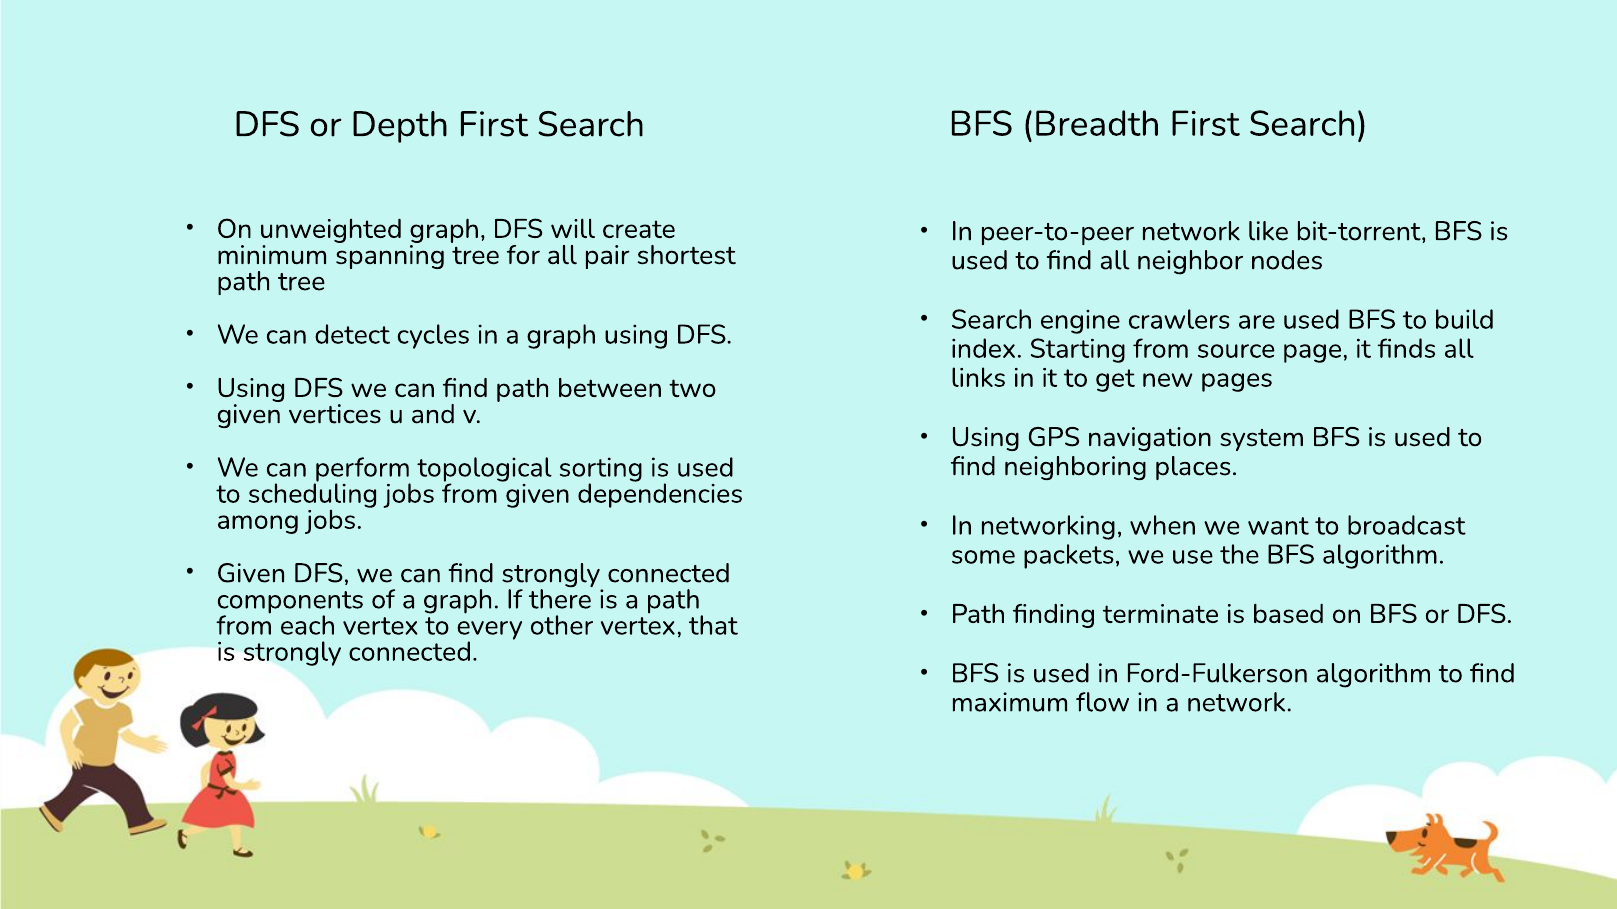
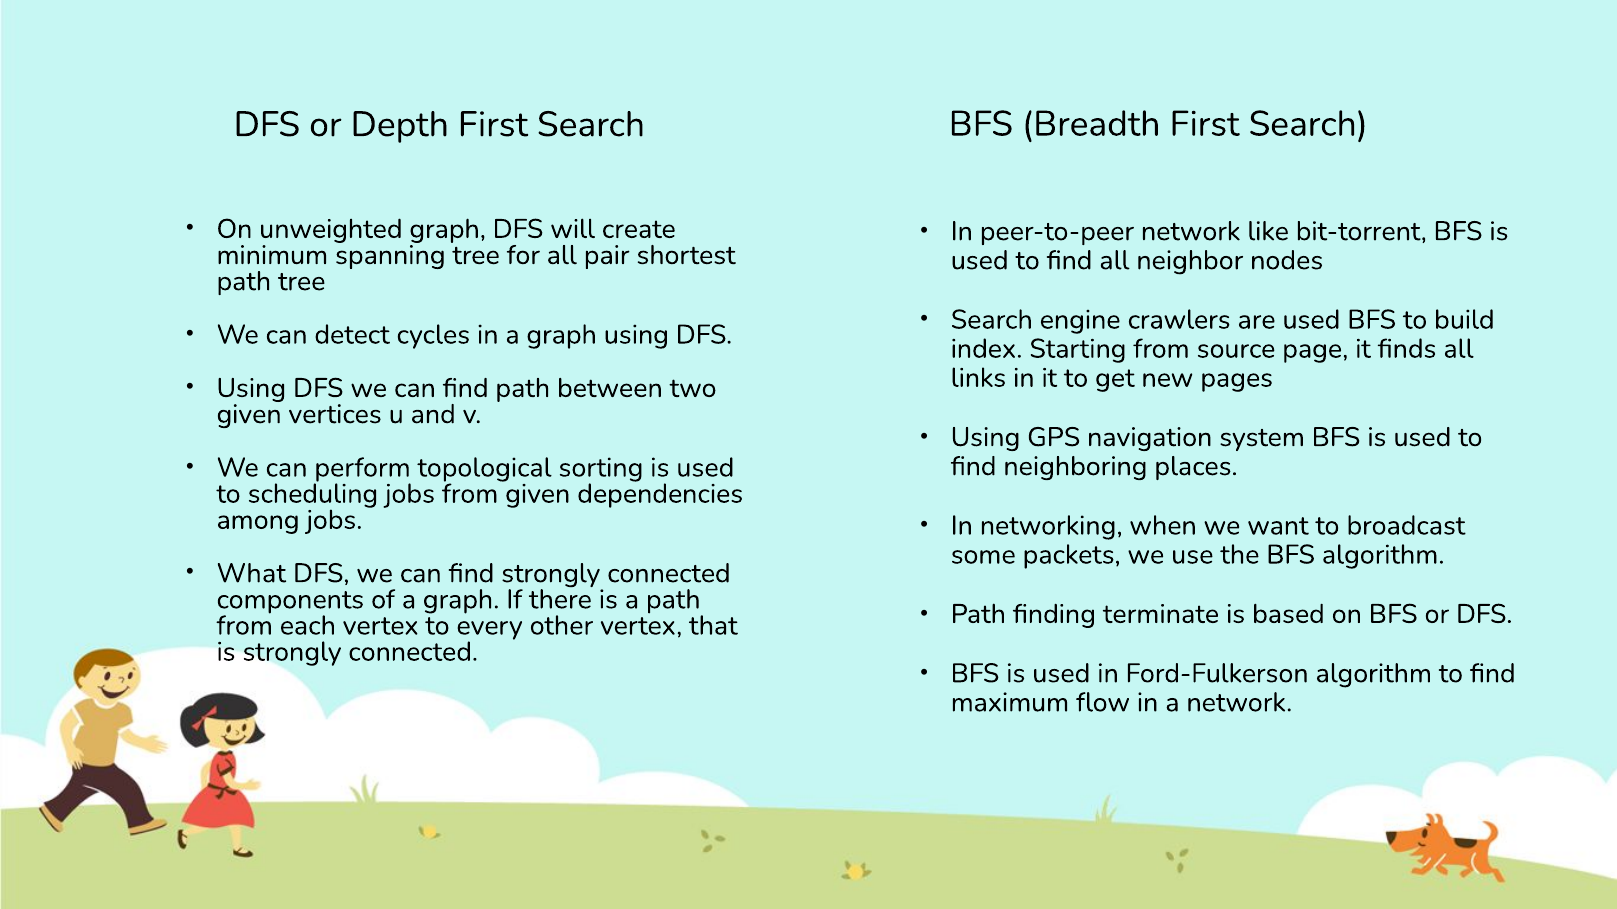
Given at (251, 574): Given -> What
